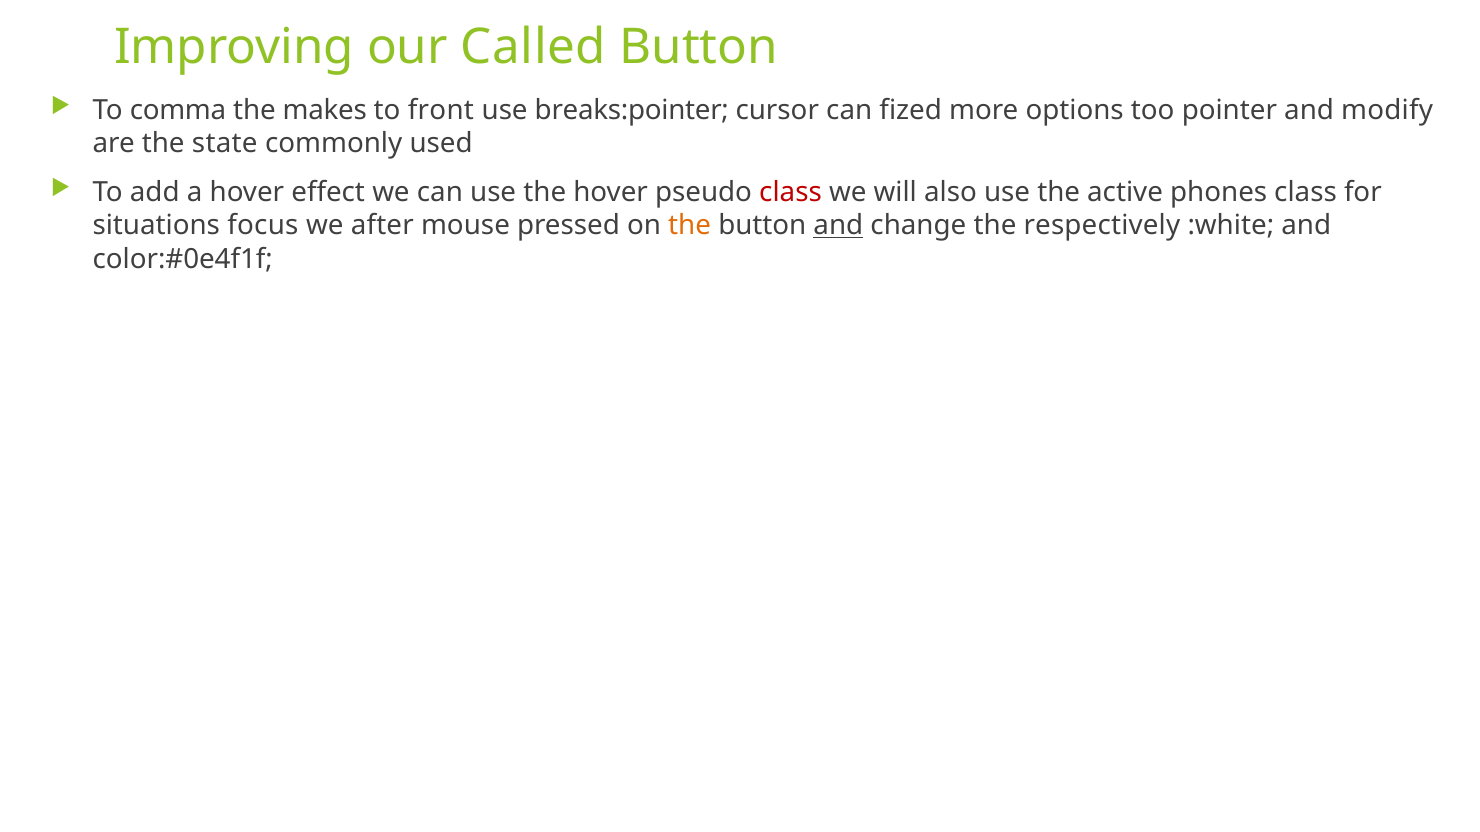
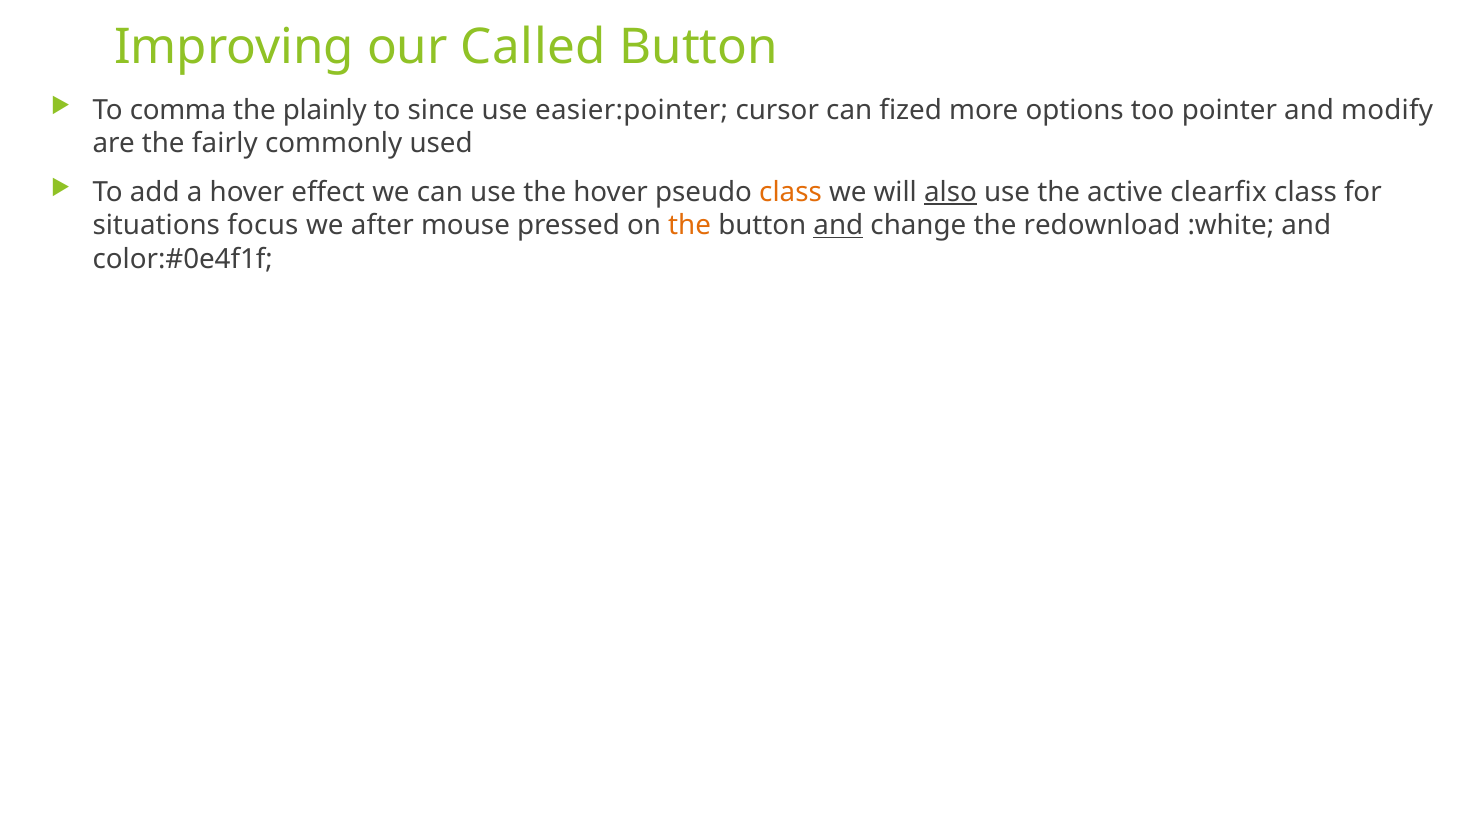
makes: makes -> plainly
front: front -> since
breaks:pointer: breaks:pointer -> easier:pointer
state: state -> fairly
class at (791, 193) colour: red -> orange
also underline: none -> present
phones: phones -> clearfix
respectively: respectively -> redownload
